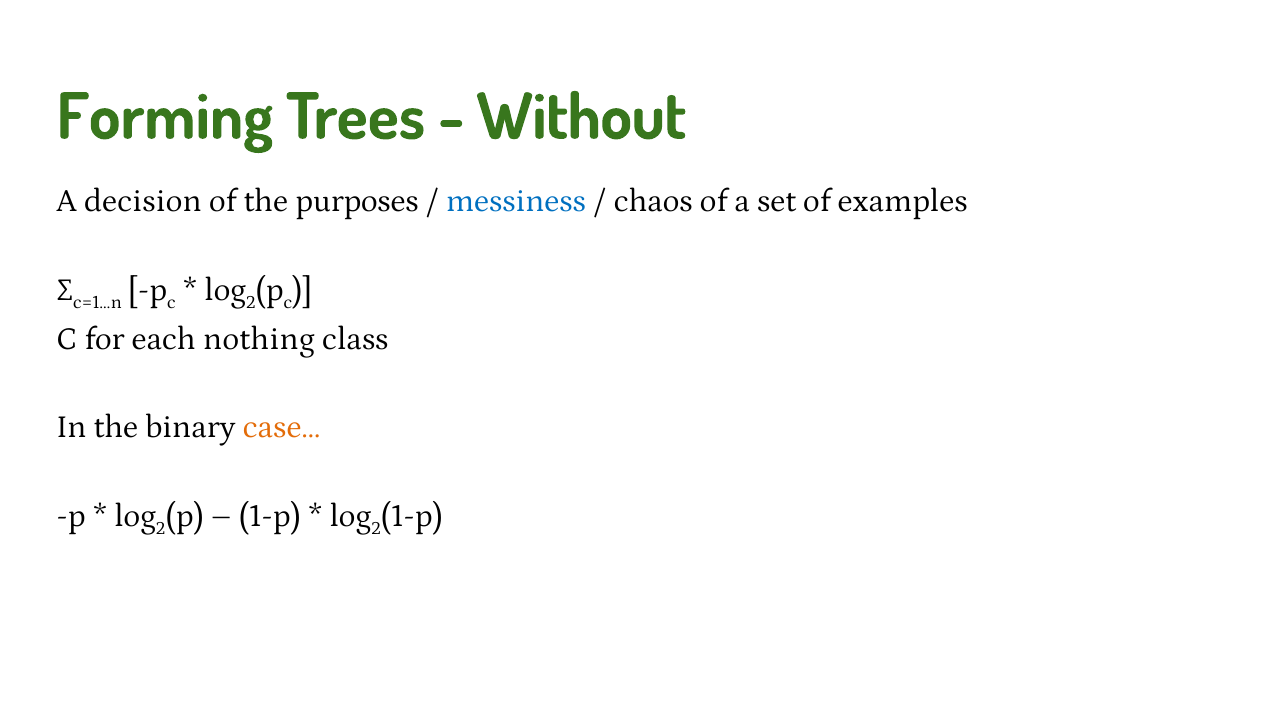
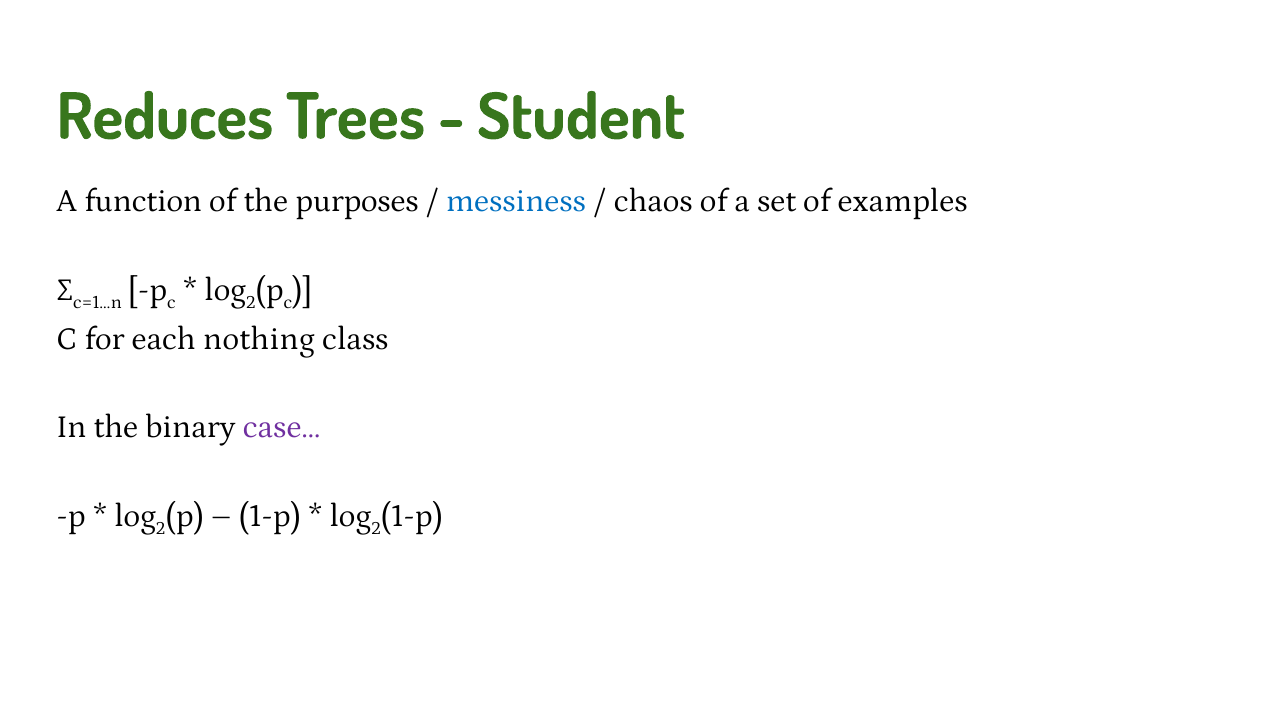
Forming: Forming -> Reduces
Without: Without -> Student
decision: decision -> function
case… colour: orange -> purple
